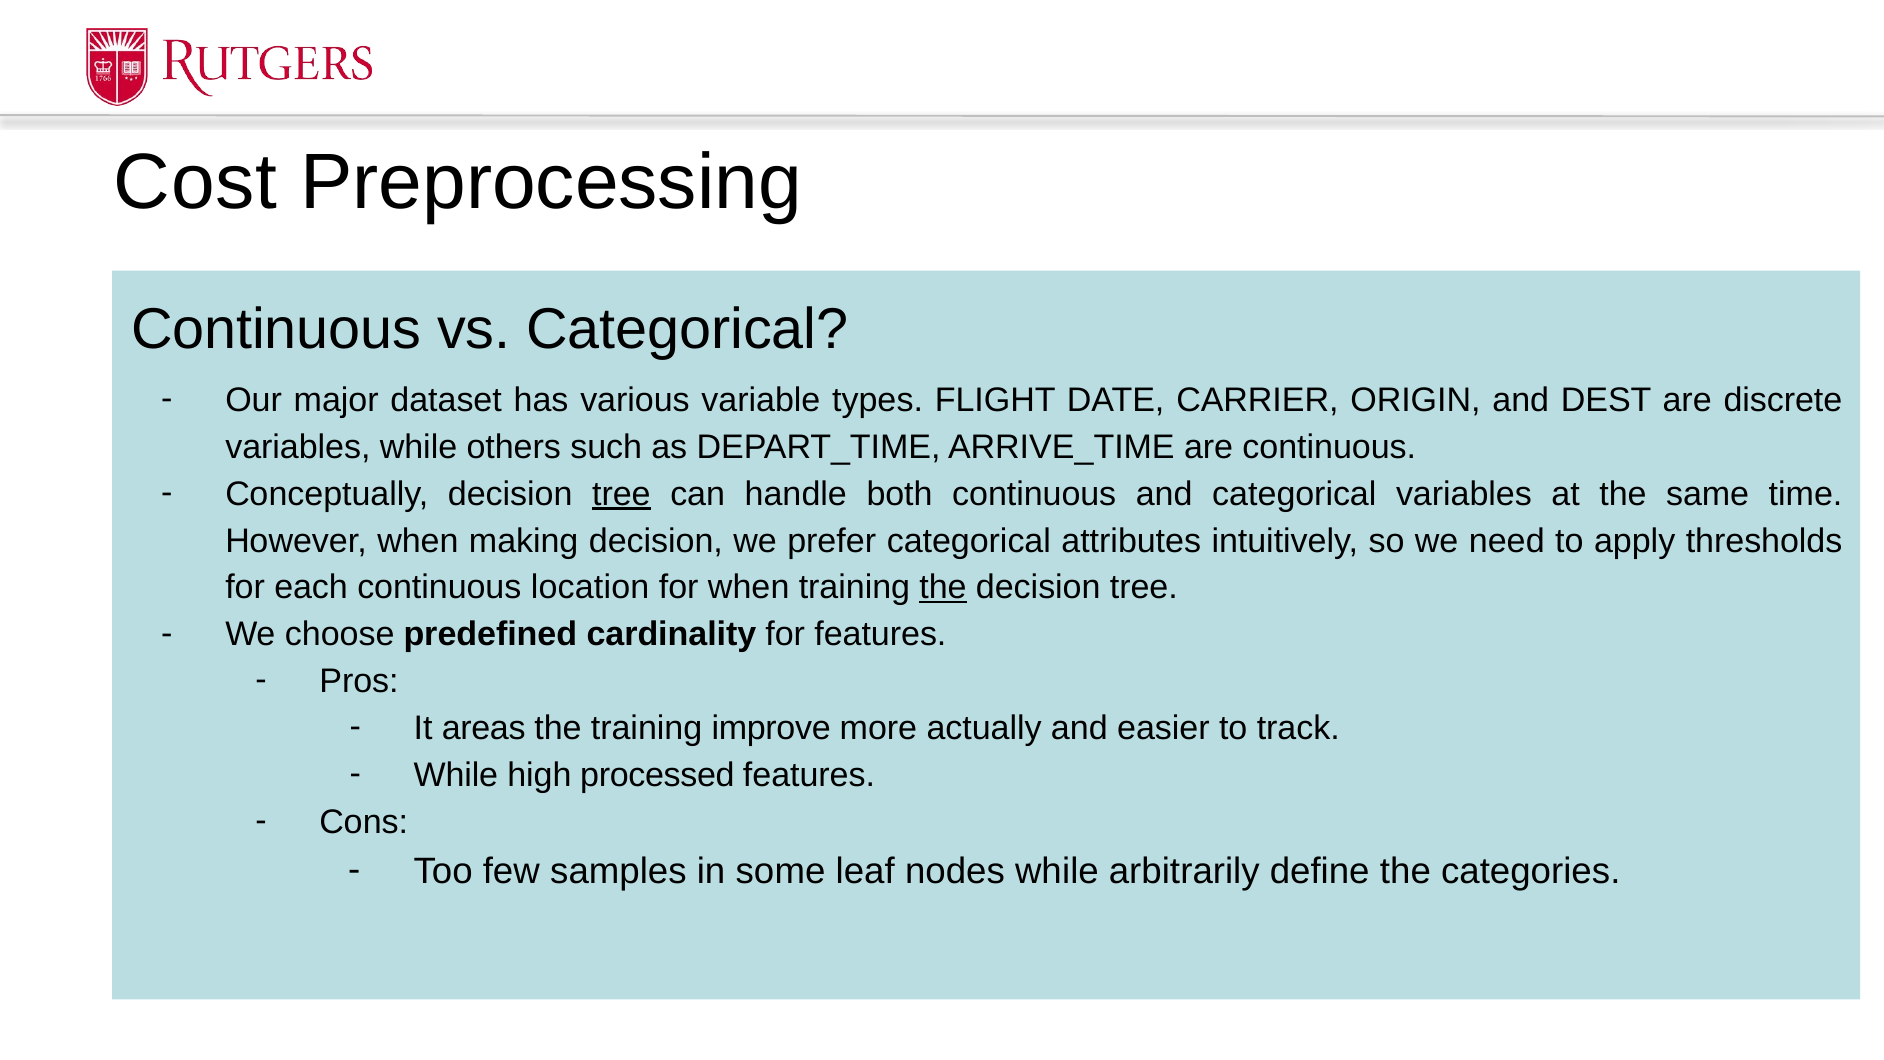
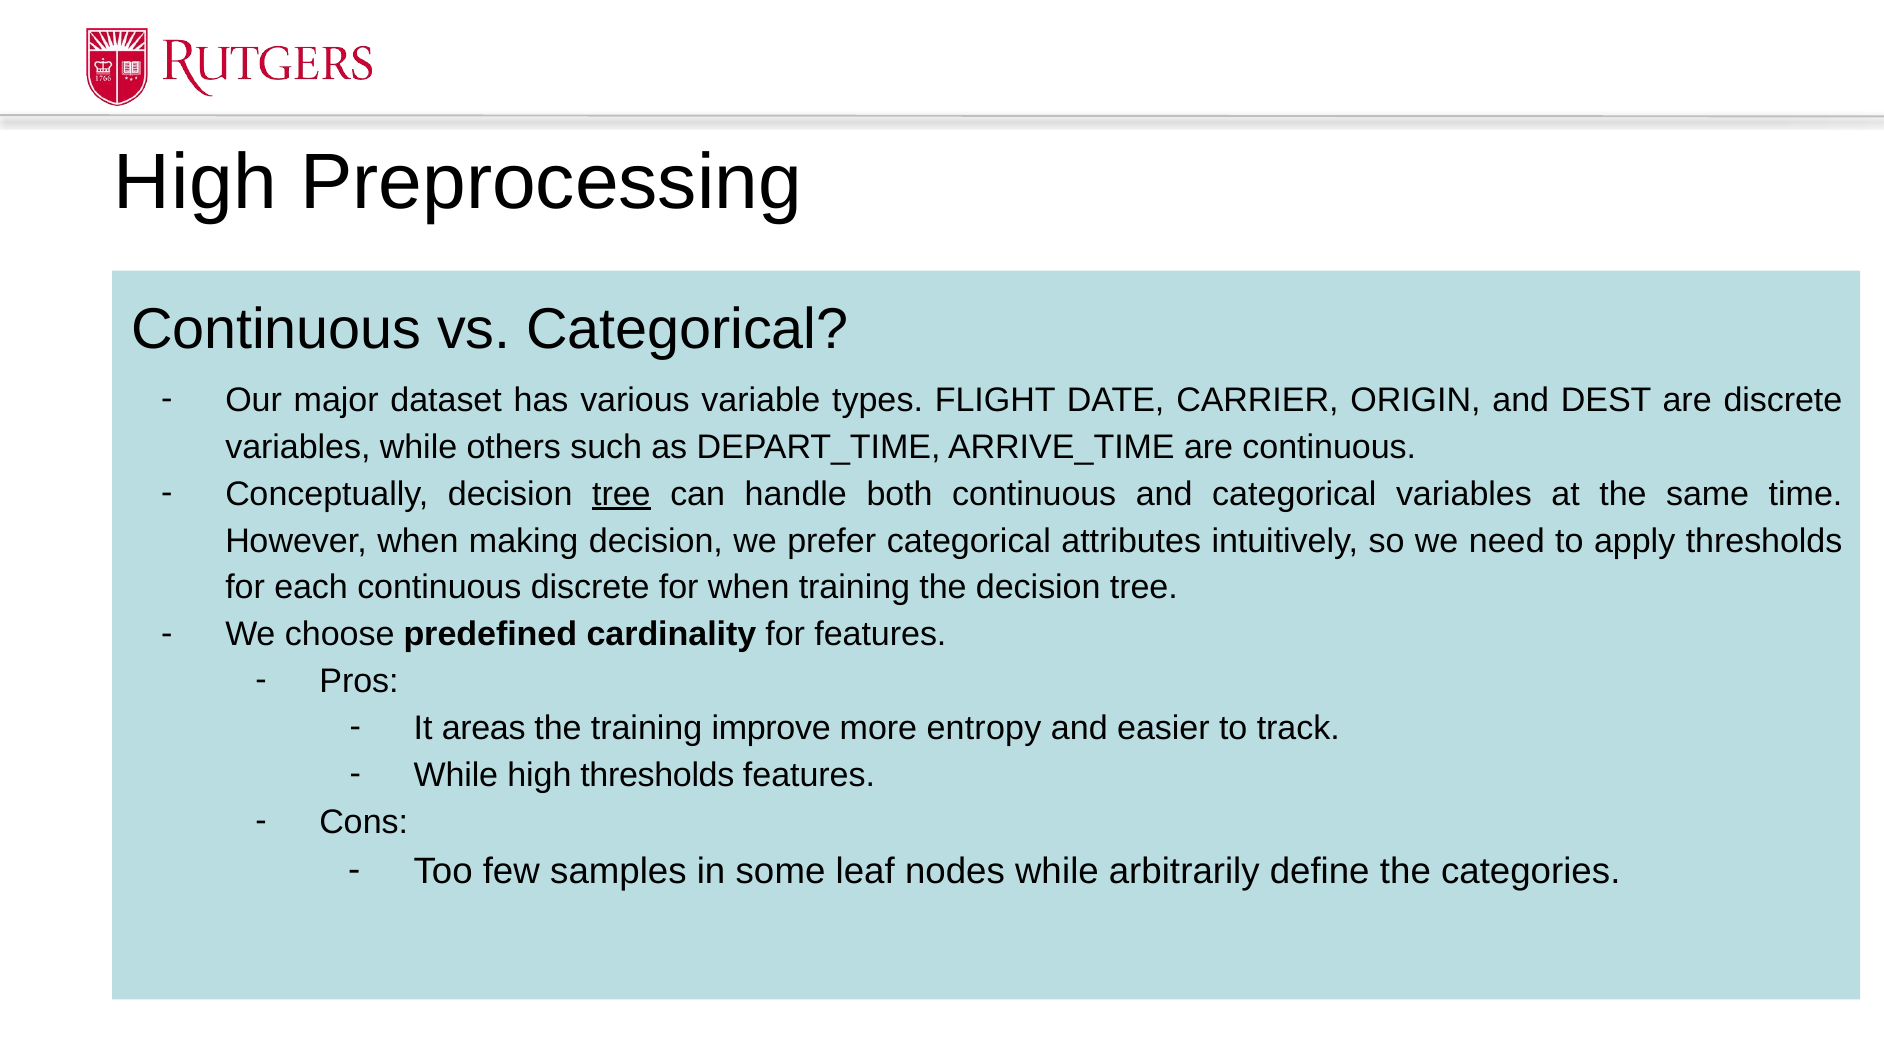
Cost at (195, 182): Cost -> High
continuous location: location -> discrete
the at (943, 588) underline: present -> none
actually: actually -> entropy
high processed: processed -> thresholds
